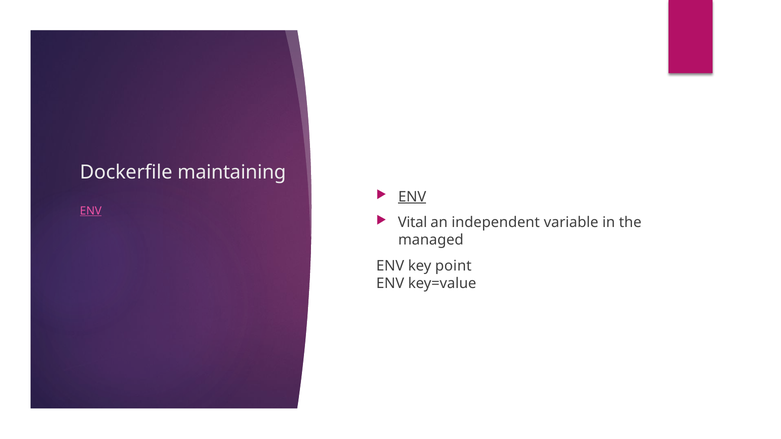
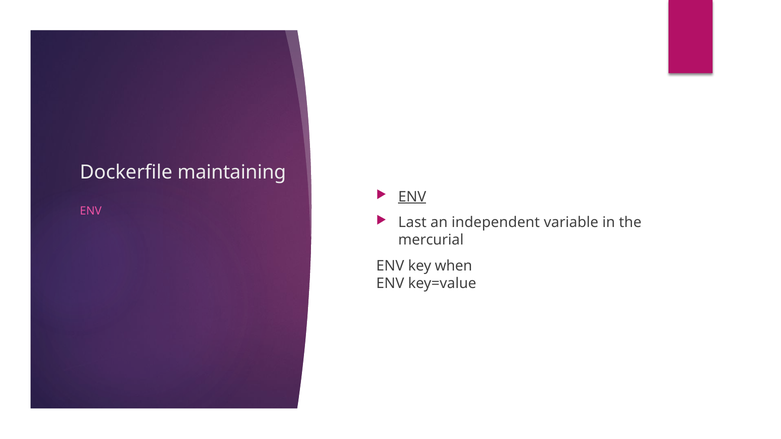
ENV at (91, 211) underline: present -> none
Vital: Vital -> Last
managed: managed -> mercurial
point: point -> when
